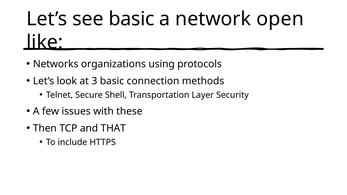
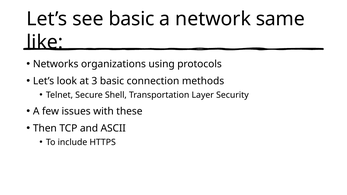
open: open -> same
THAT: THAT -> ASCII
